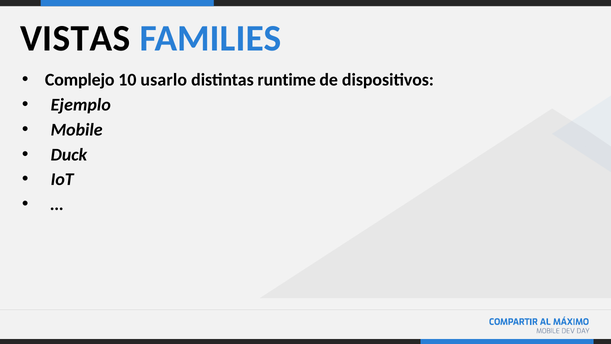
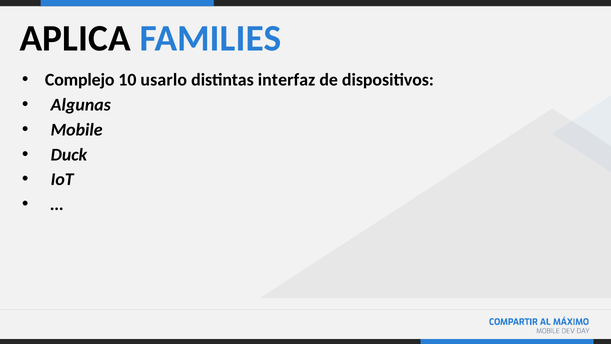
VISTAS: VISTAS -> APLICA
runtime: runtime -> interfaz
Ejemplo: Ejemplo -> Algunas
